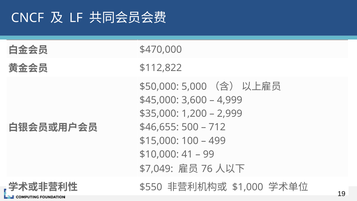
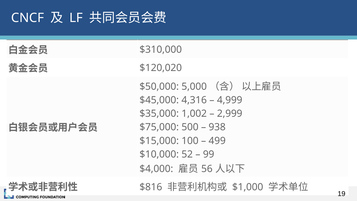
$470,000: $470,000 -> $310,000
$112,822: $112,822 -> $120,020
3,600: 3,600 -> 4,316
1,200: 1,200 -> 1,002
$46,655: $46,655 -> $75,000
712: 712 -> 938
41: 41 -> 52
$7,049: $7,049 -> $4,000
76: 76 -> 56
$550: $550 -> $816
